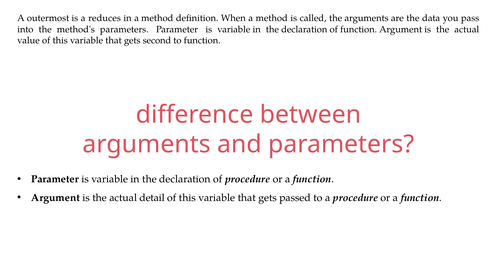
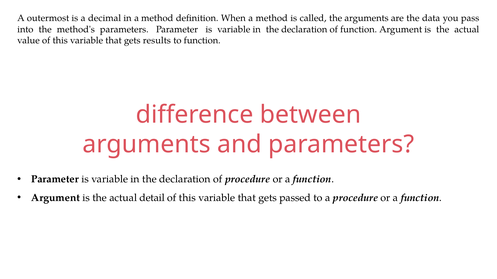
reduces: reduces -> decimal
second: second -> results
